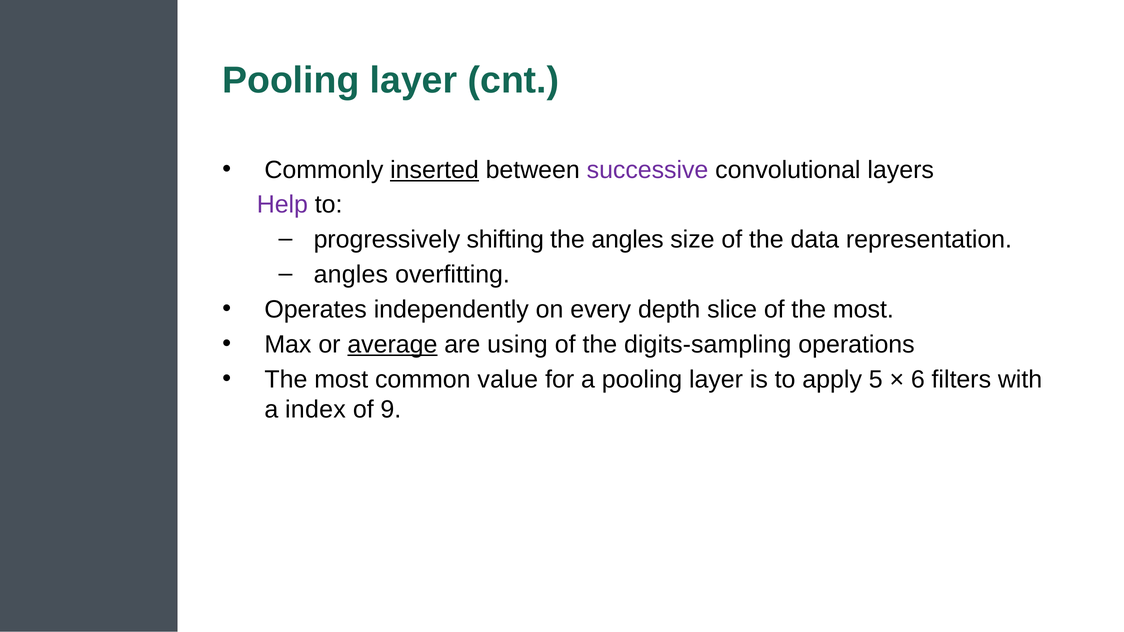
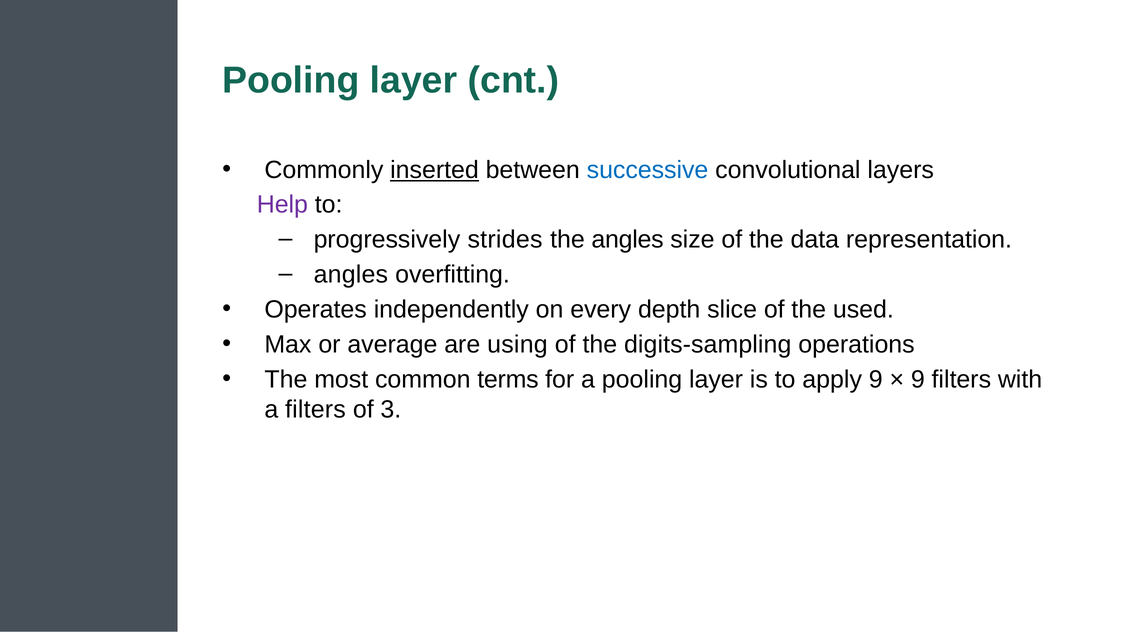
successive colour: purple -> blue
shifting: shifting -> strides
of the most: most -> used
average underline: present -> none
value: value -> terms
apply 5: 5 -> 9
6 at (918, 380): 6 -> 9
a index: index -> filters
9: 9 -> 3
